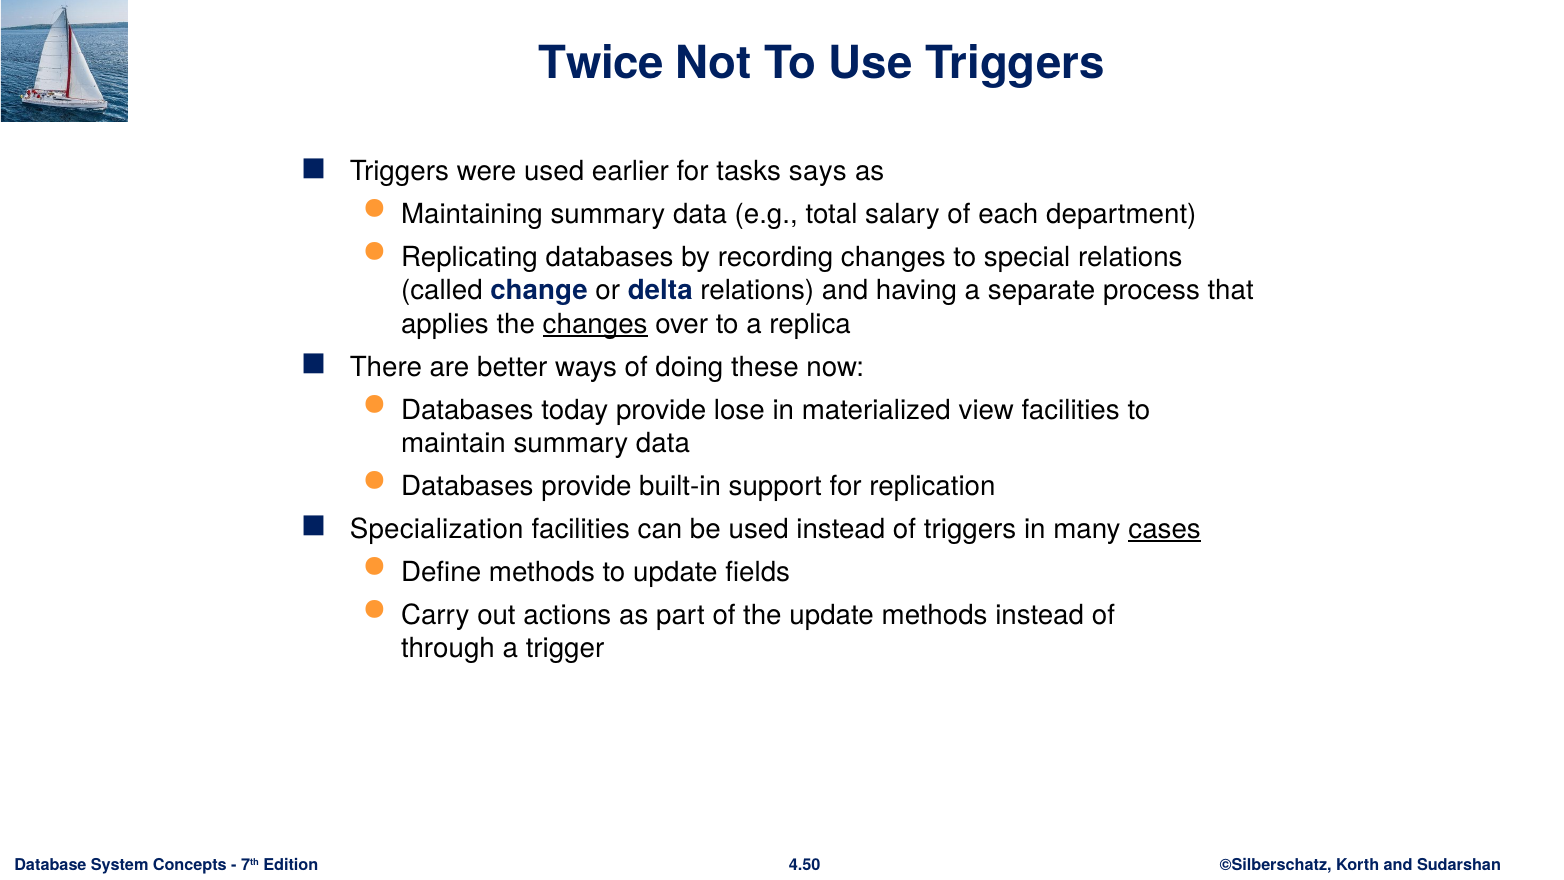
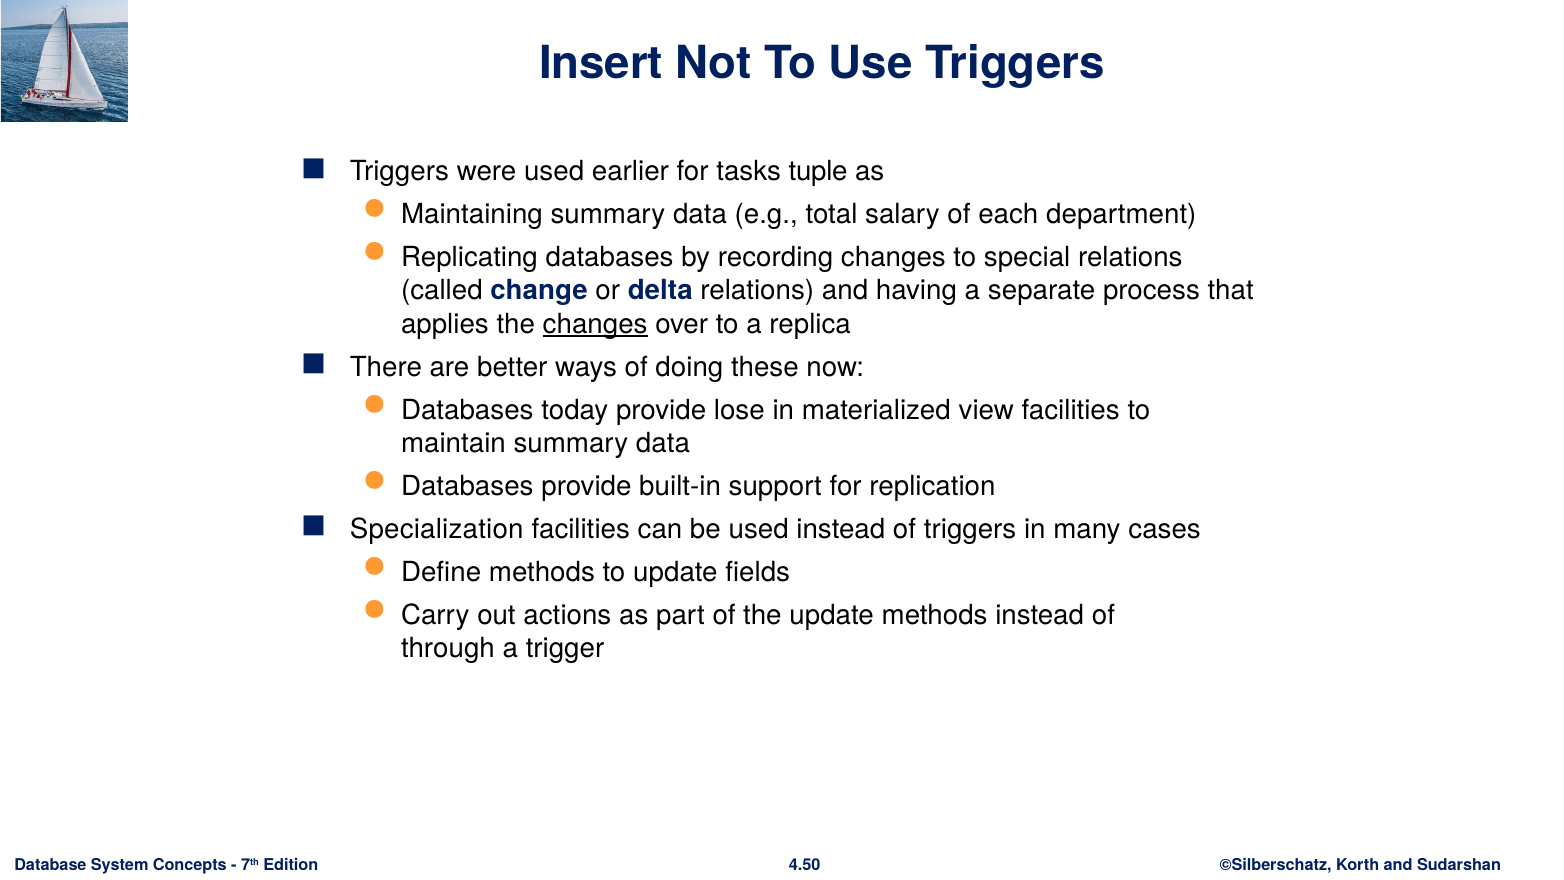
Twice: Twice -> Insert
says: says -> tuple
cases underline: present -> none
